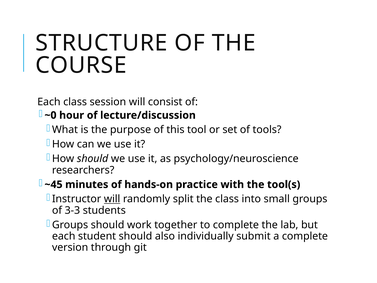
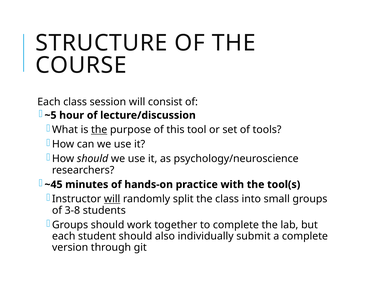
~0: ~0 -> ~5
the at (99, 130) underline: none -> present
3-3: 3-3 -> 3-8
